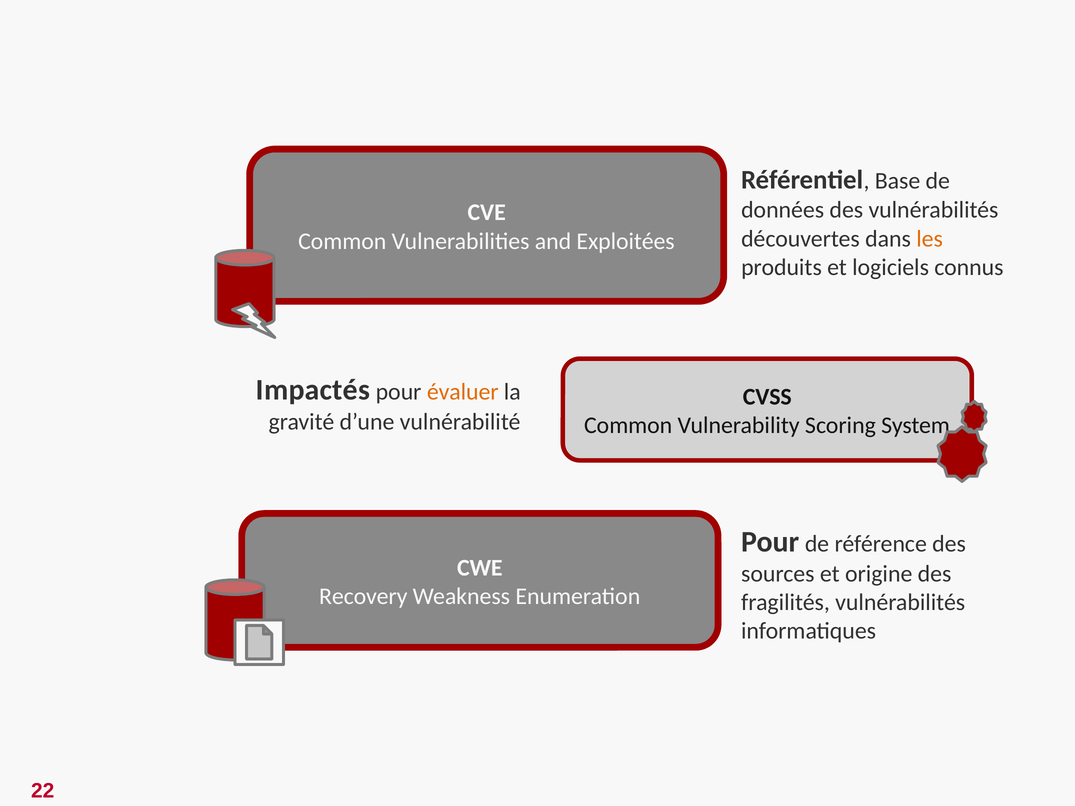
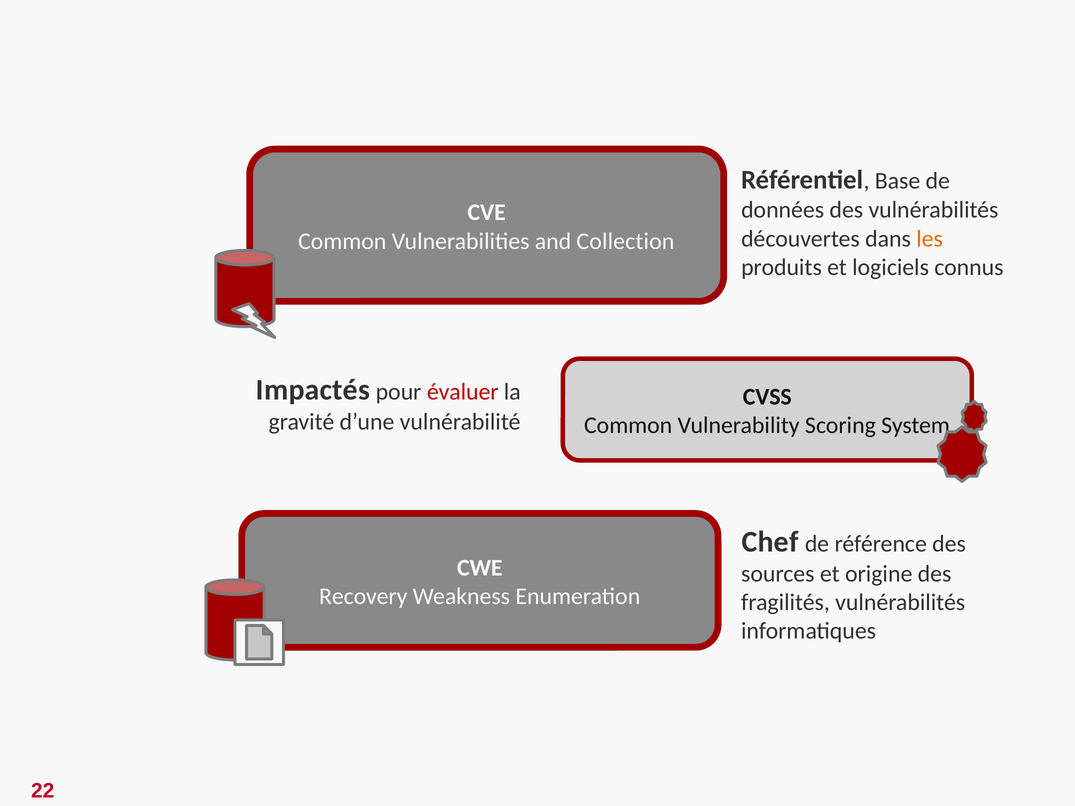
Exploitées: Exploitées -> Collection
évaluer colour: orange -> red
Pour at (770, 542): Pour -> Chef
